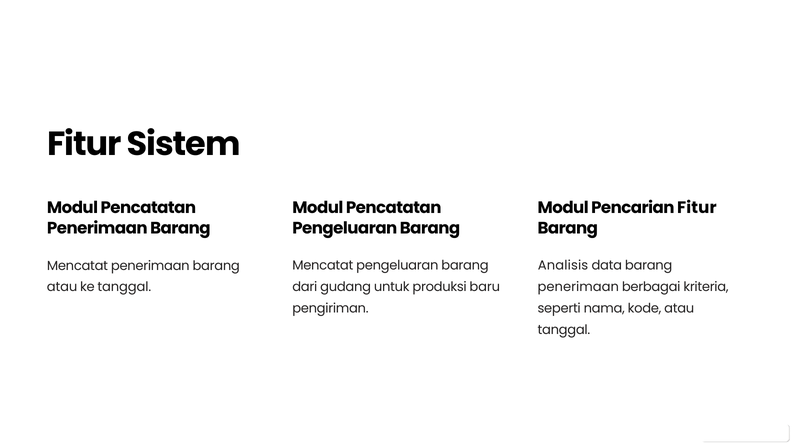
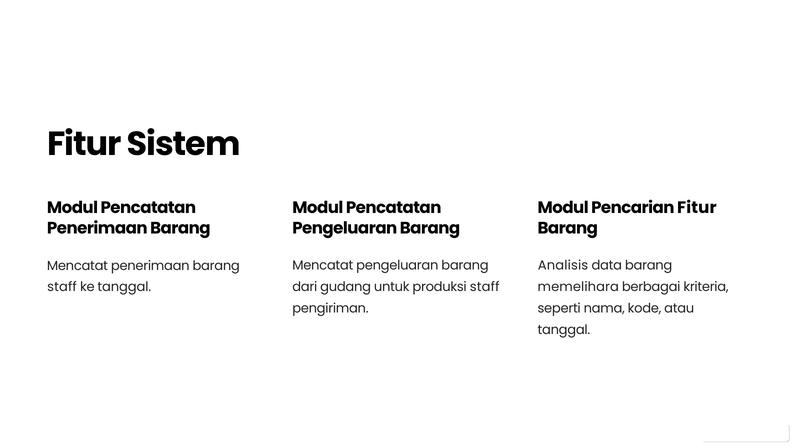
atau at (62, 287): atau -> staff
produksi baru: baru -> staff
penerimaan at (578, 287): penerimaan -> memelihara
